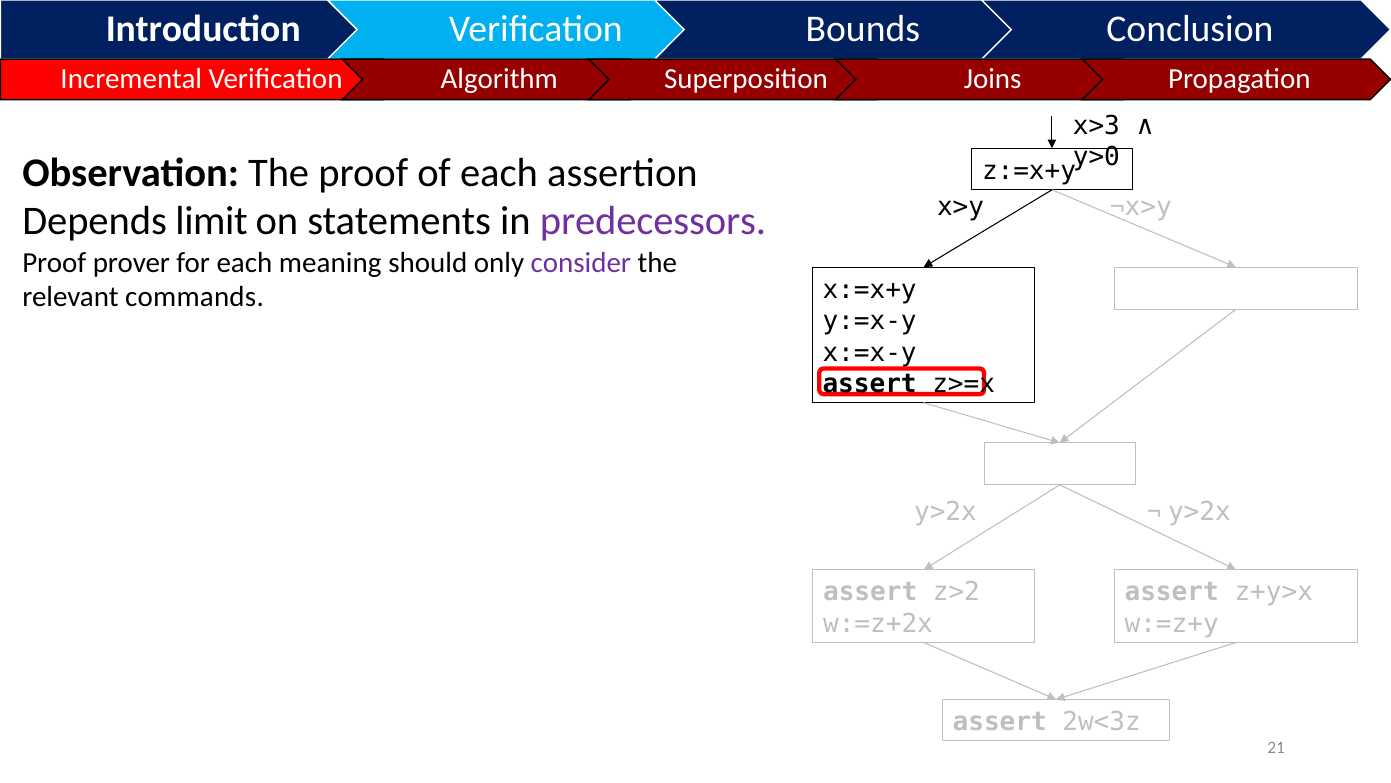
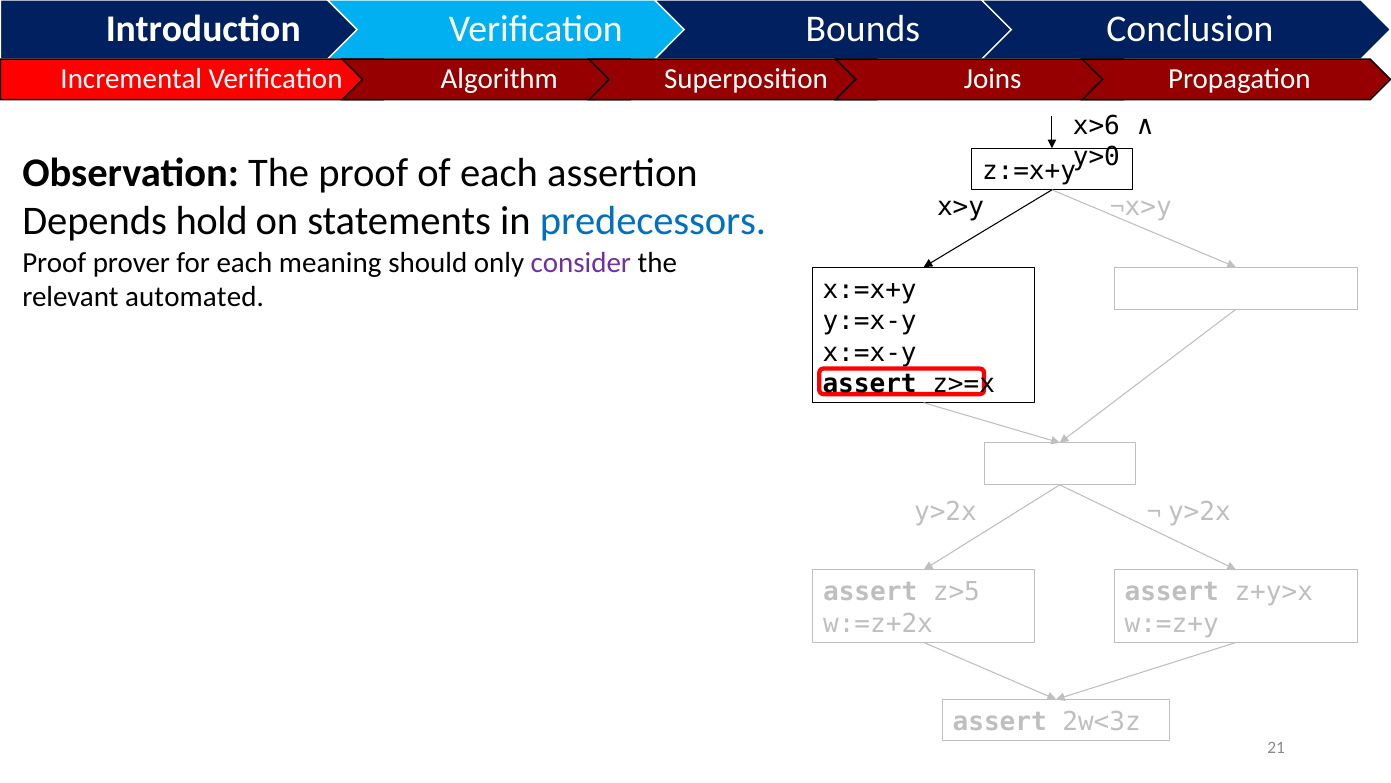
x>3: x>3 -> x>6
limit: limit -> hold
predecessors colour: purple -> blue
commands: commands -> automated
z>2: z>2 -> z>5
